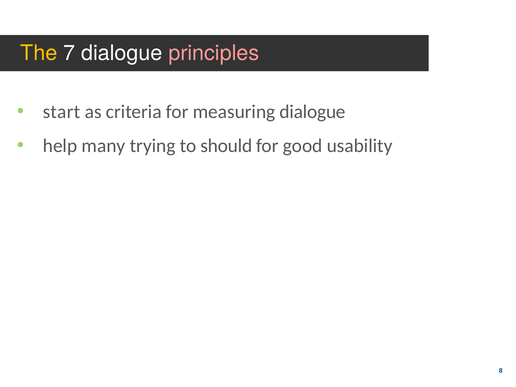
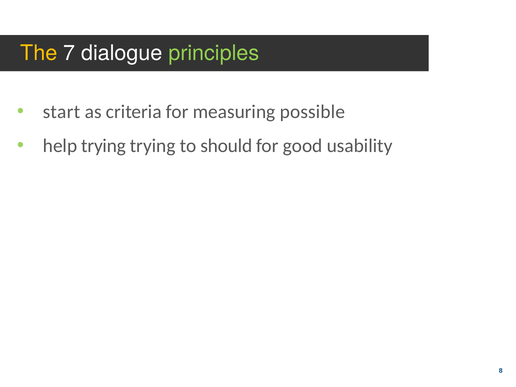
principles colour: pink -> light green
measuring dialogue: dialogue -> possible
help many: many -> trying
